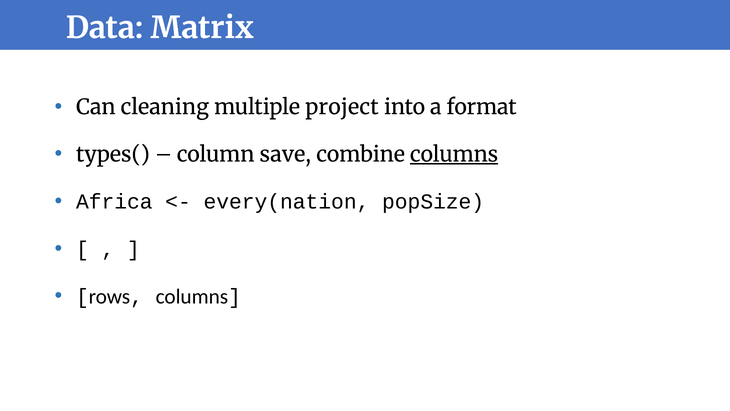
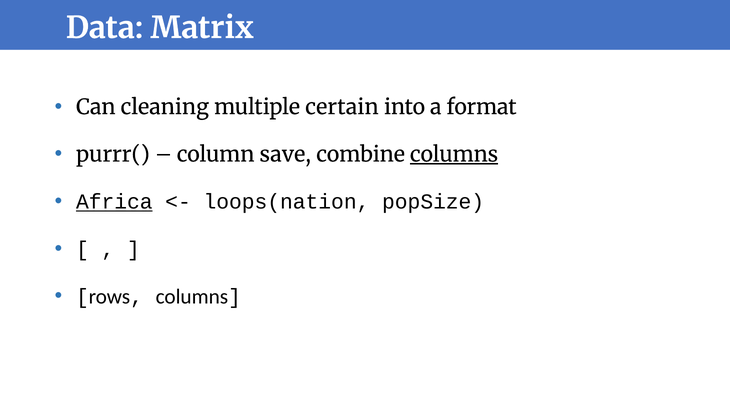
project: project -> certain
types(: types( -> purrr(
Africa underline: none -> present
every(nation: every(nation -> loops(nation
